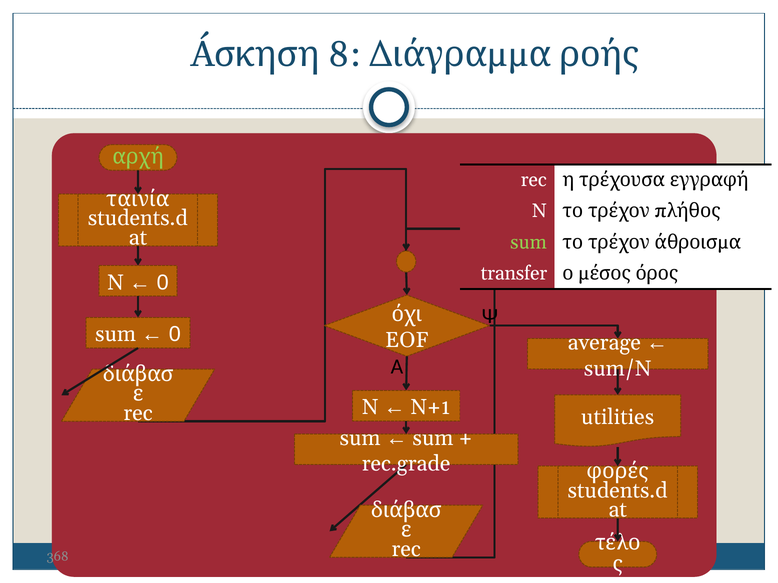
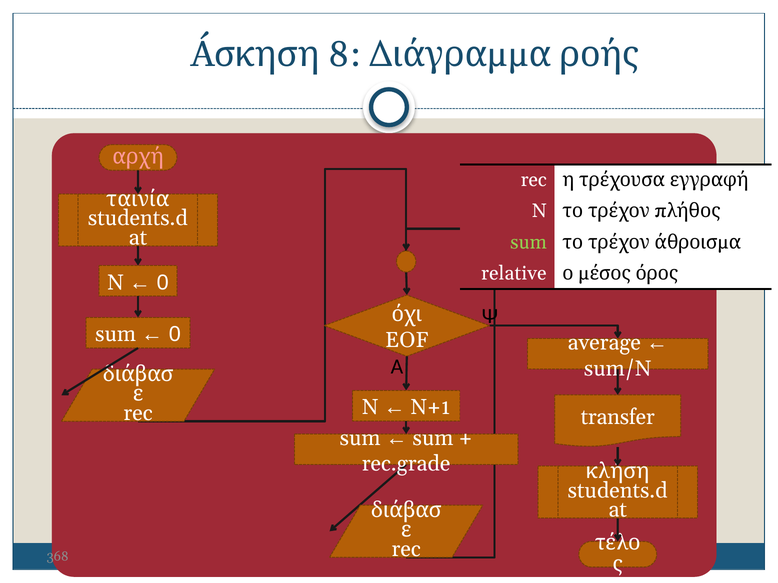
αρχή colour: light green -> pink
transfer: transfer -> relative
utilities: utilities -> transfer
φορές: φορές -> κλήση
